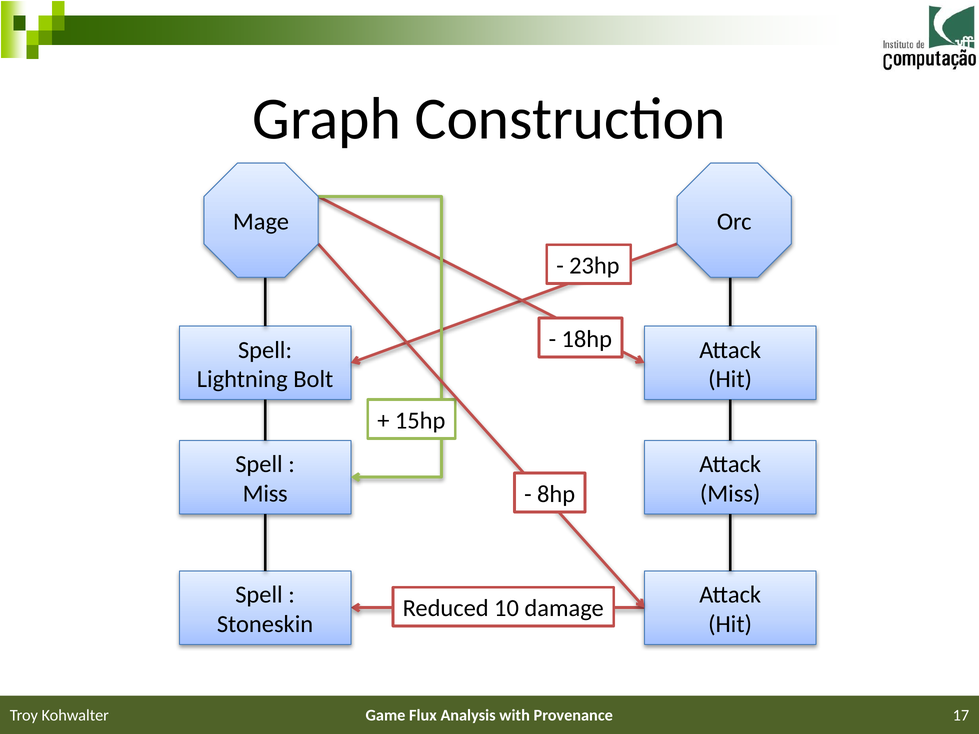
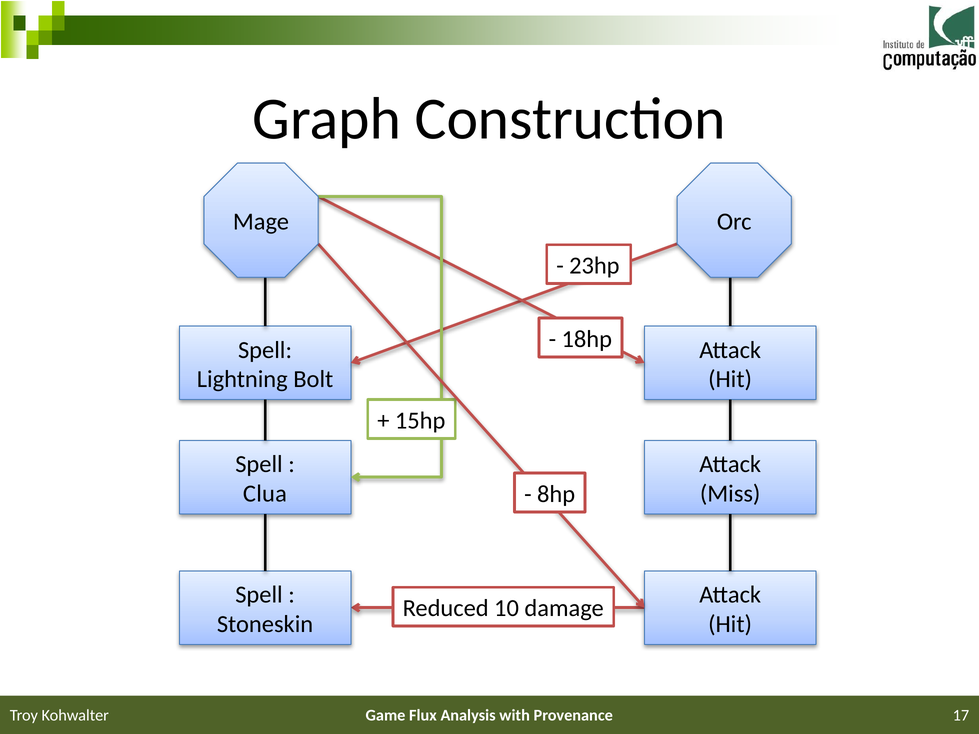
Miss at (265, 494): Miss -> Clua
